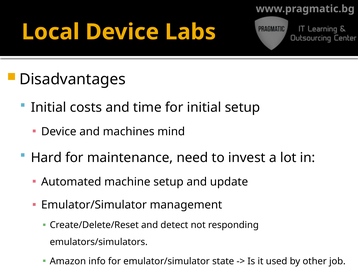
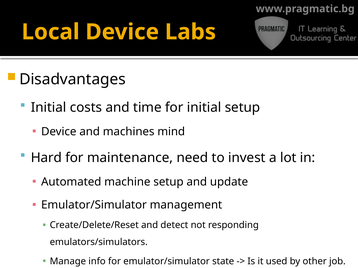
Amazon: Amazon -> Manage
